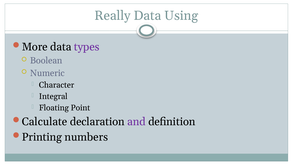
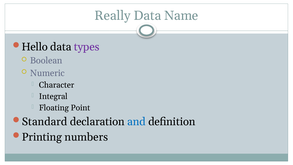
Using: Using -> Name
More: More -> Hello
Calculate: Calculate -> Standard
and colour: purple -> blue
